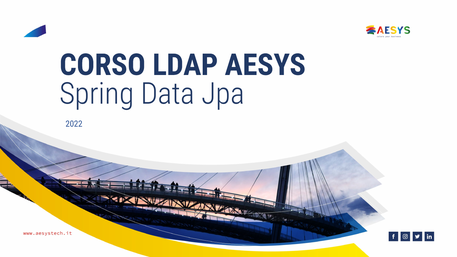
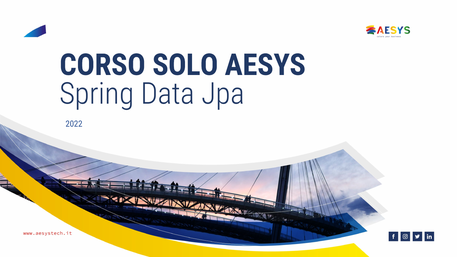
LDAP: LDAP -> SOLO
